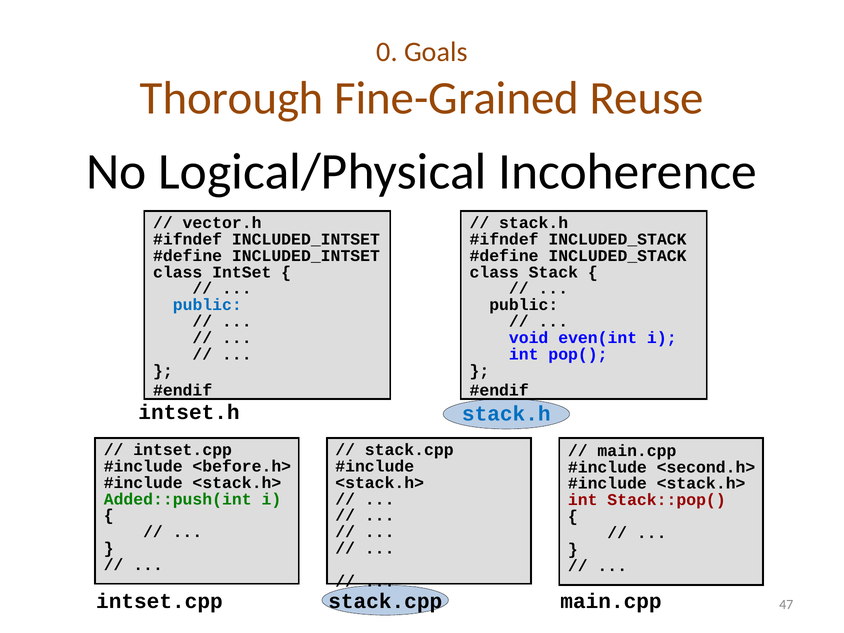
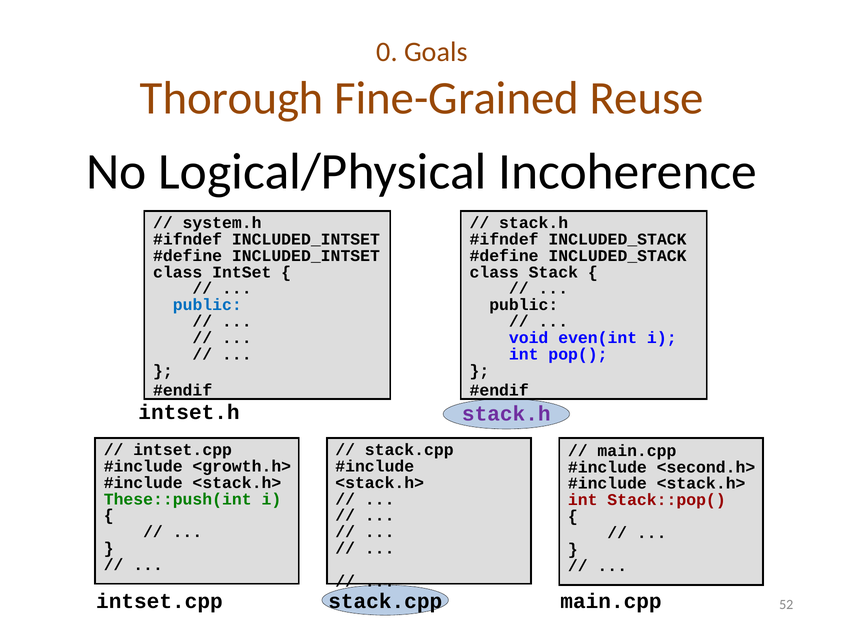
vector.h: vector.h -> system.h
stack.h at (506, 414) colour: blue -> purple
<before.h>: <before.h> -> <growth.h>
Added::push(int: Added::push(int -> These::push(int
47: 47 -> 52
